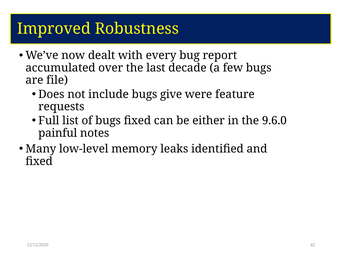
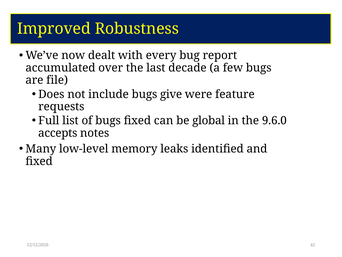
either: either -> global
painful: painful -> accepts
